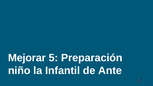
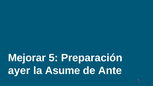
niño: niño -> ayer
Infantil: Infantil -> Asume
